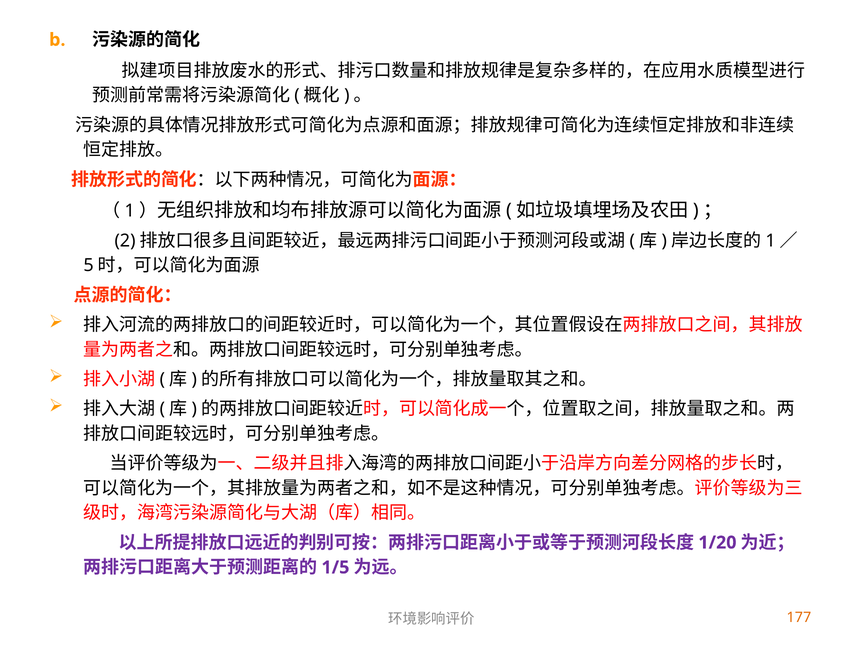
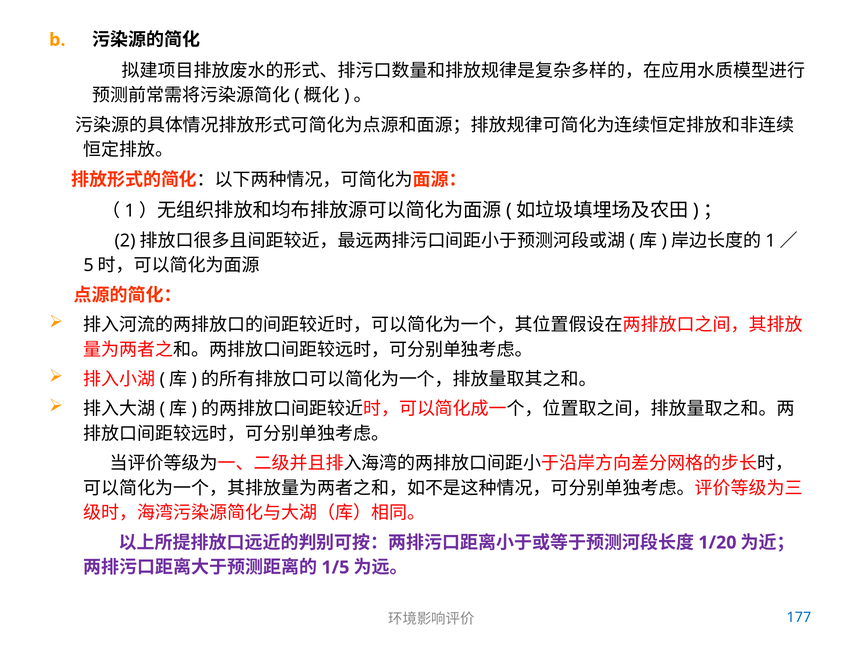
177 colour: orange -> blue
